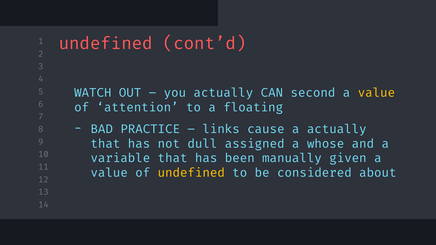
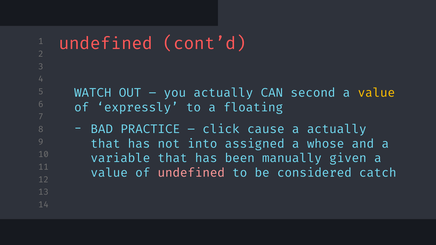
attention: attention -> expressly
links: links -> click
dull: dull -> into
undefined at (191, 173) colour: yellow -> pink
about: about -> catch
